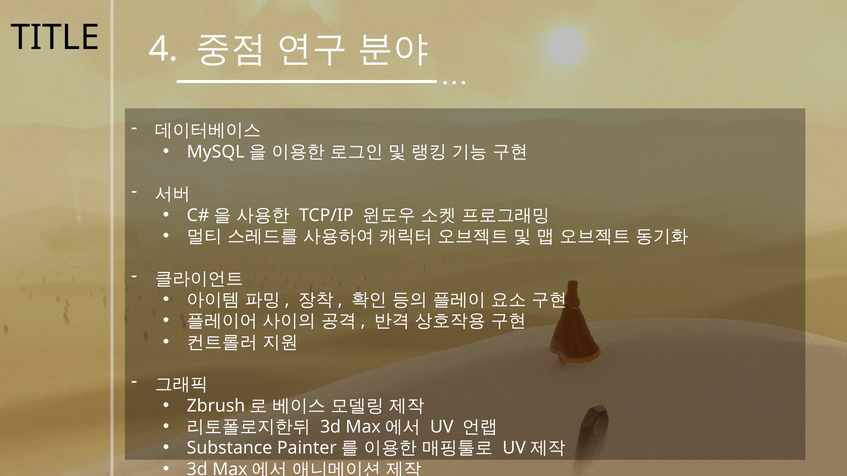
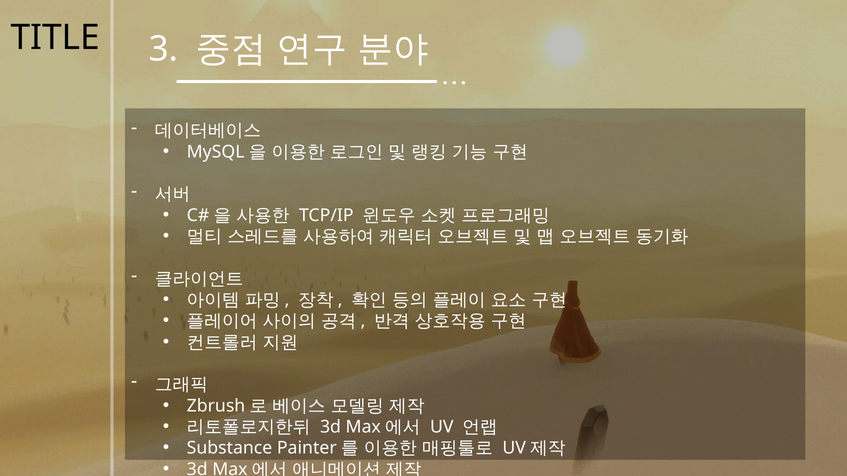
4: 4 -> 3
